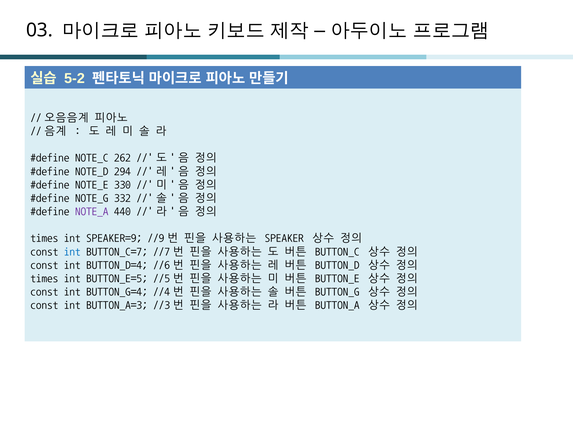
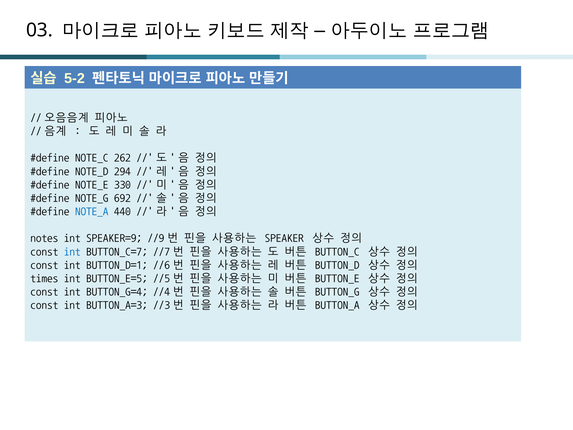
332: 332 -> 692
NOTE_A colour: purple -> blue
times at (44, 238): times -> notes
BUTTON_D=4: BUTTON_D=4 -> BUTTON_D=1
